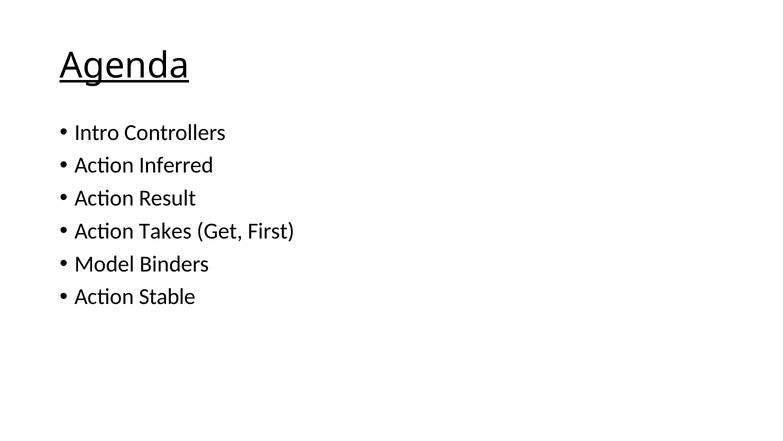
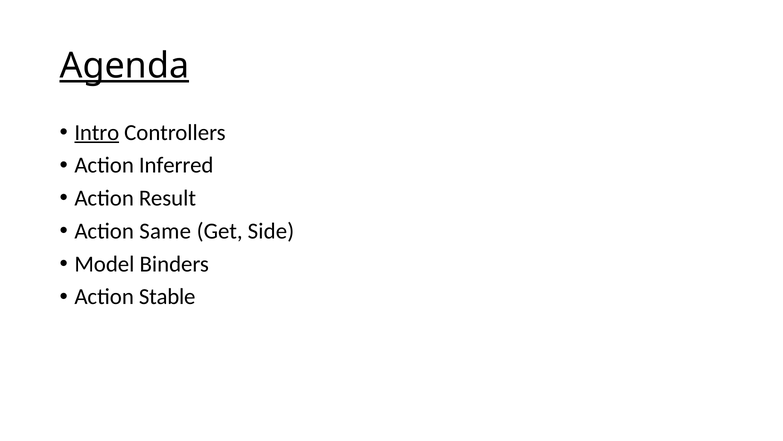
Intro underline: none -> present
Takes: Takes -> Same
First: First -> Side
